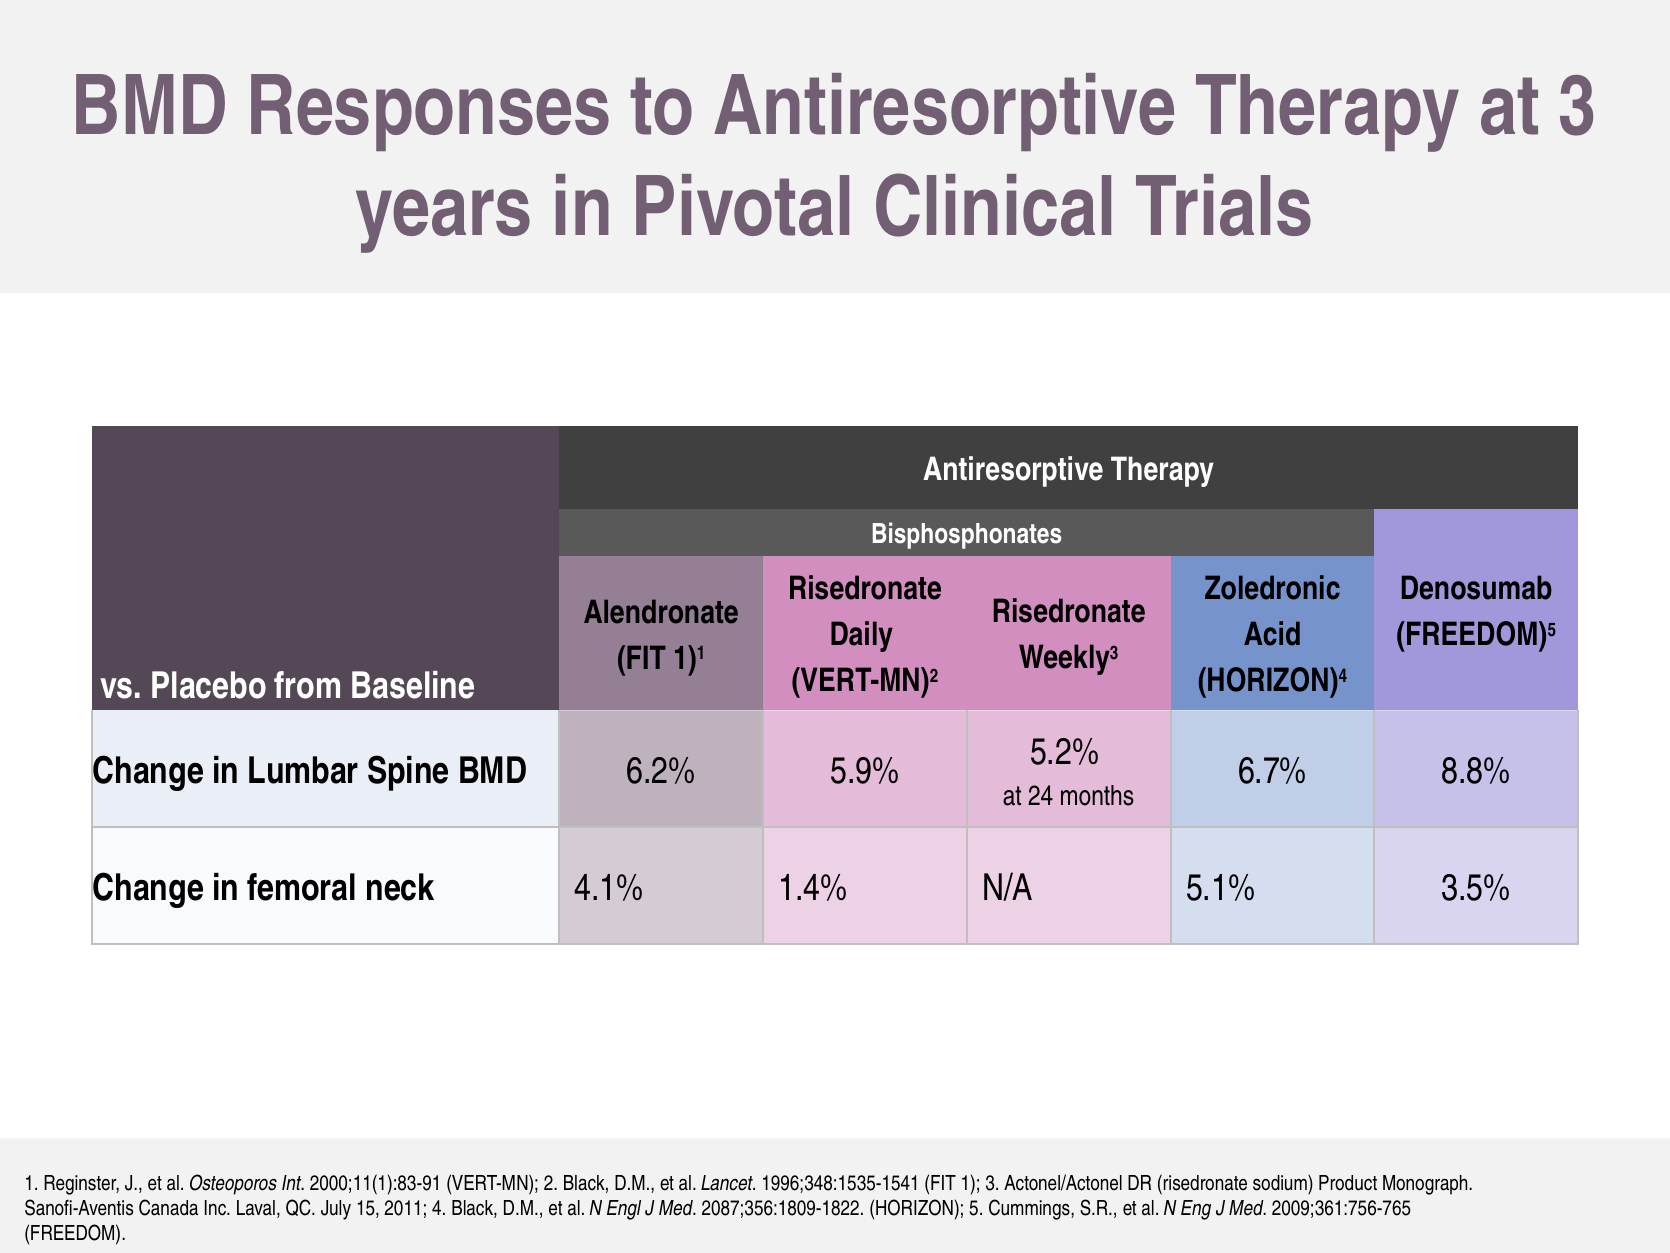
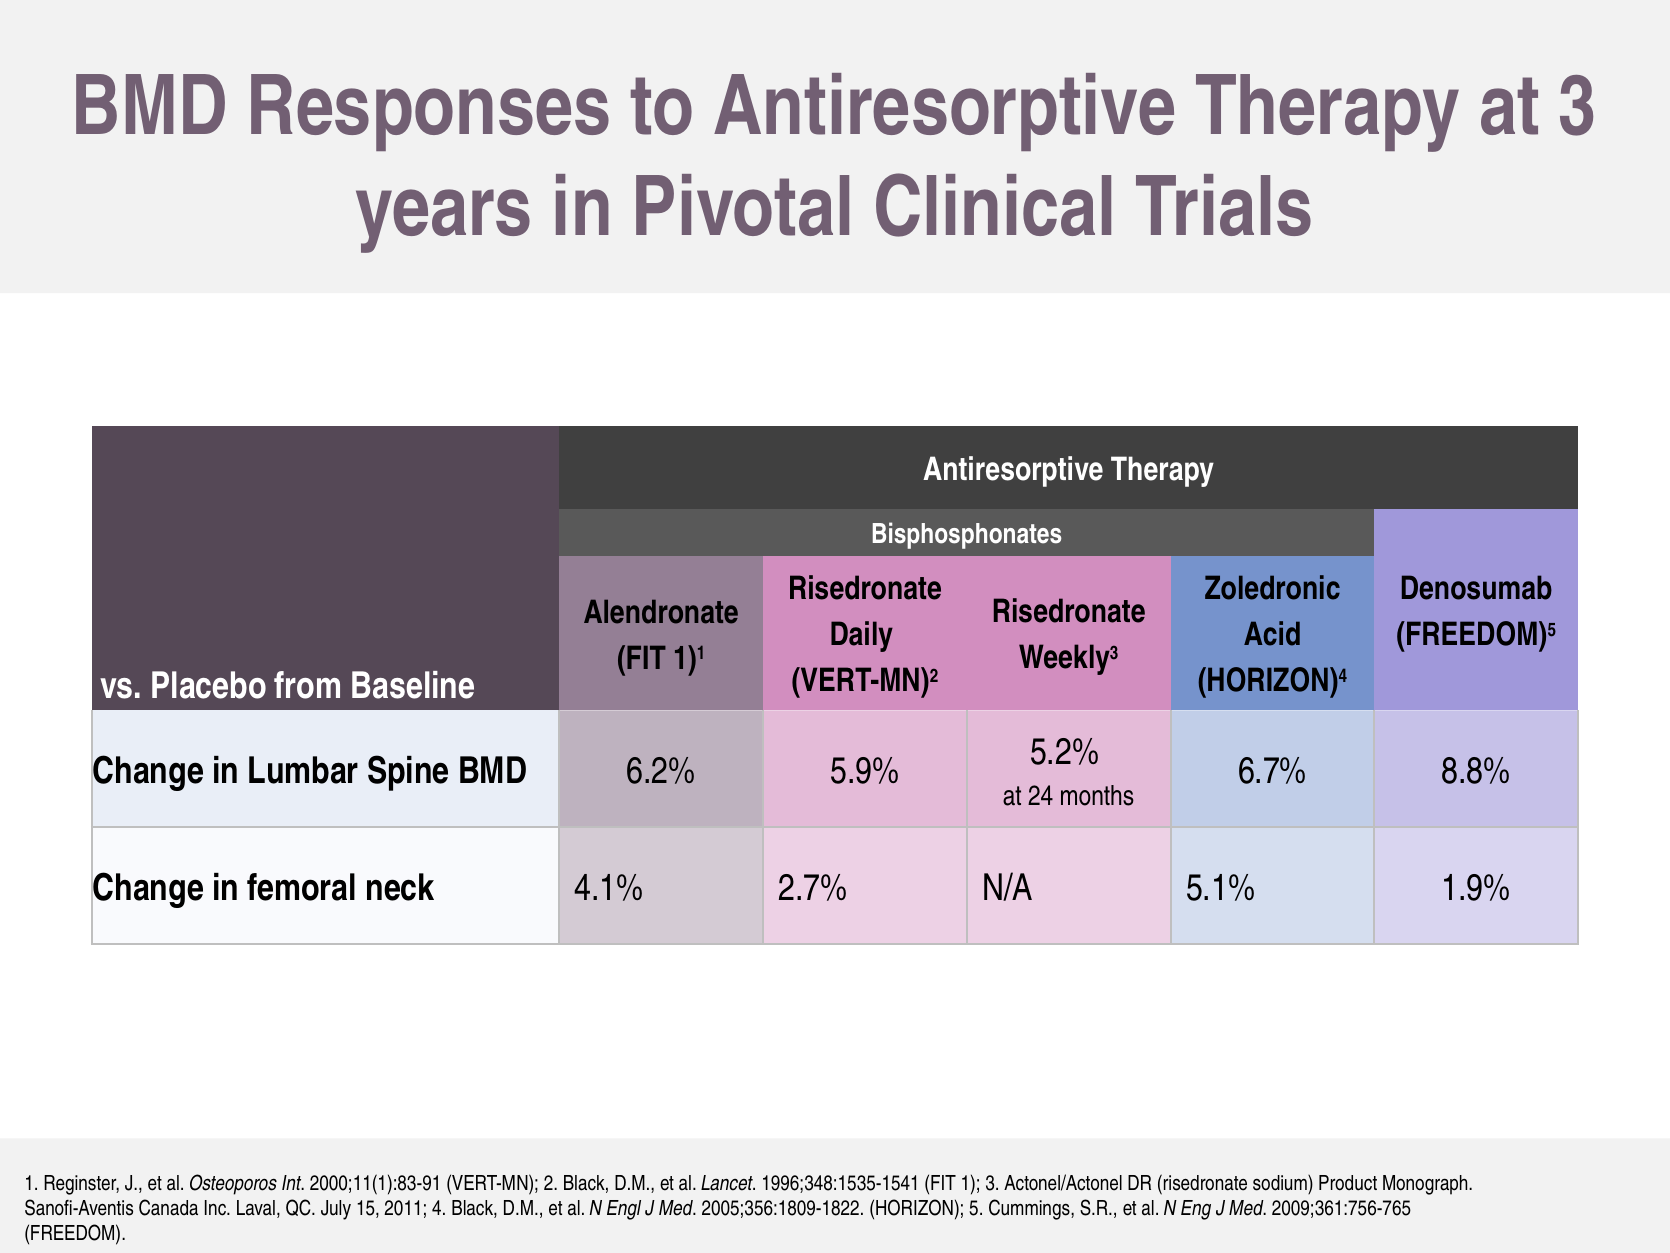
1.4%: 1.4% -> 2.7%
3.5%: 3.5% -> 1.9%
2087;356:1809-1822: 2087;356:1809-1822 -> 2005;356:1809-1822
